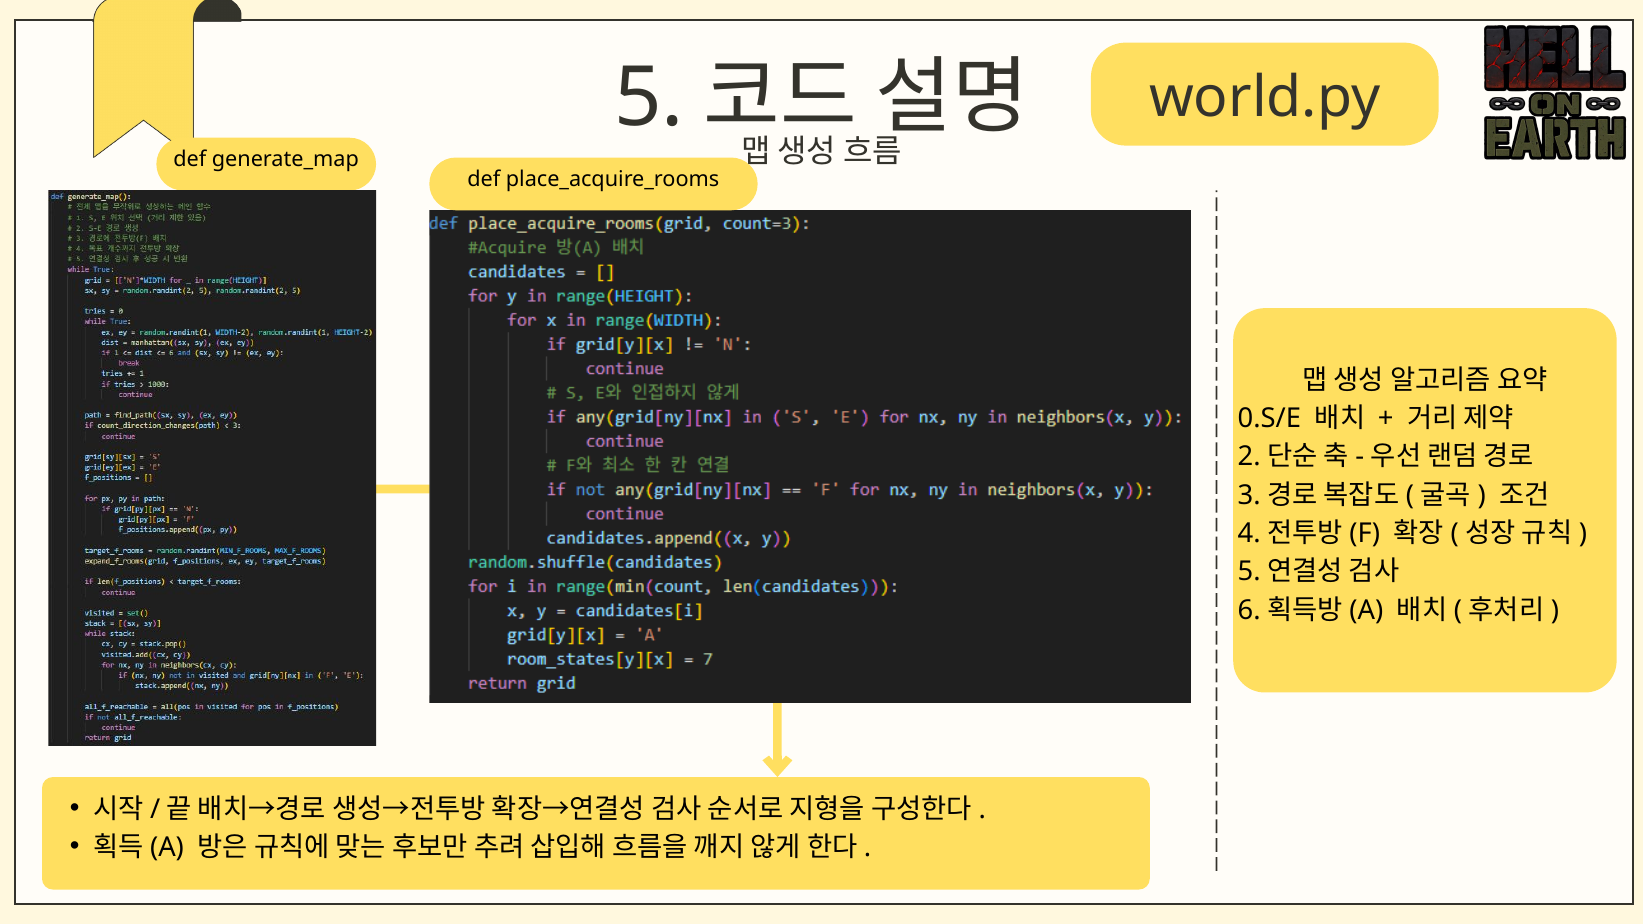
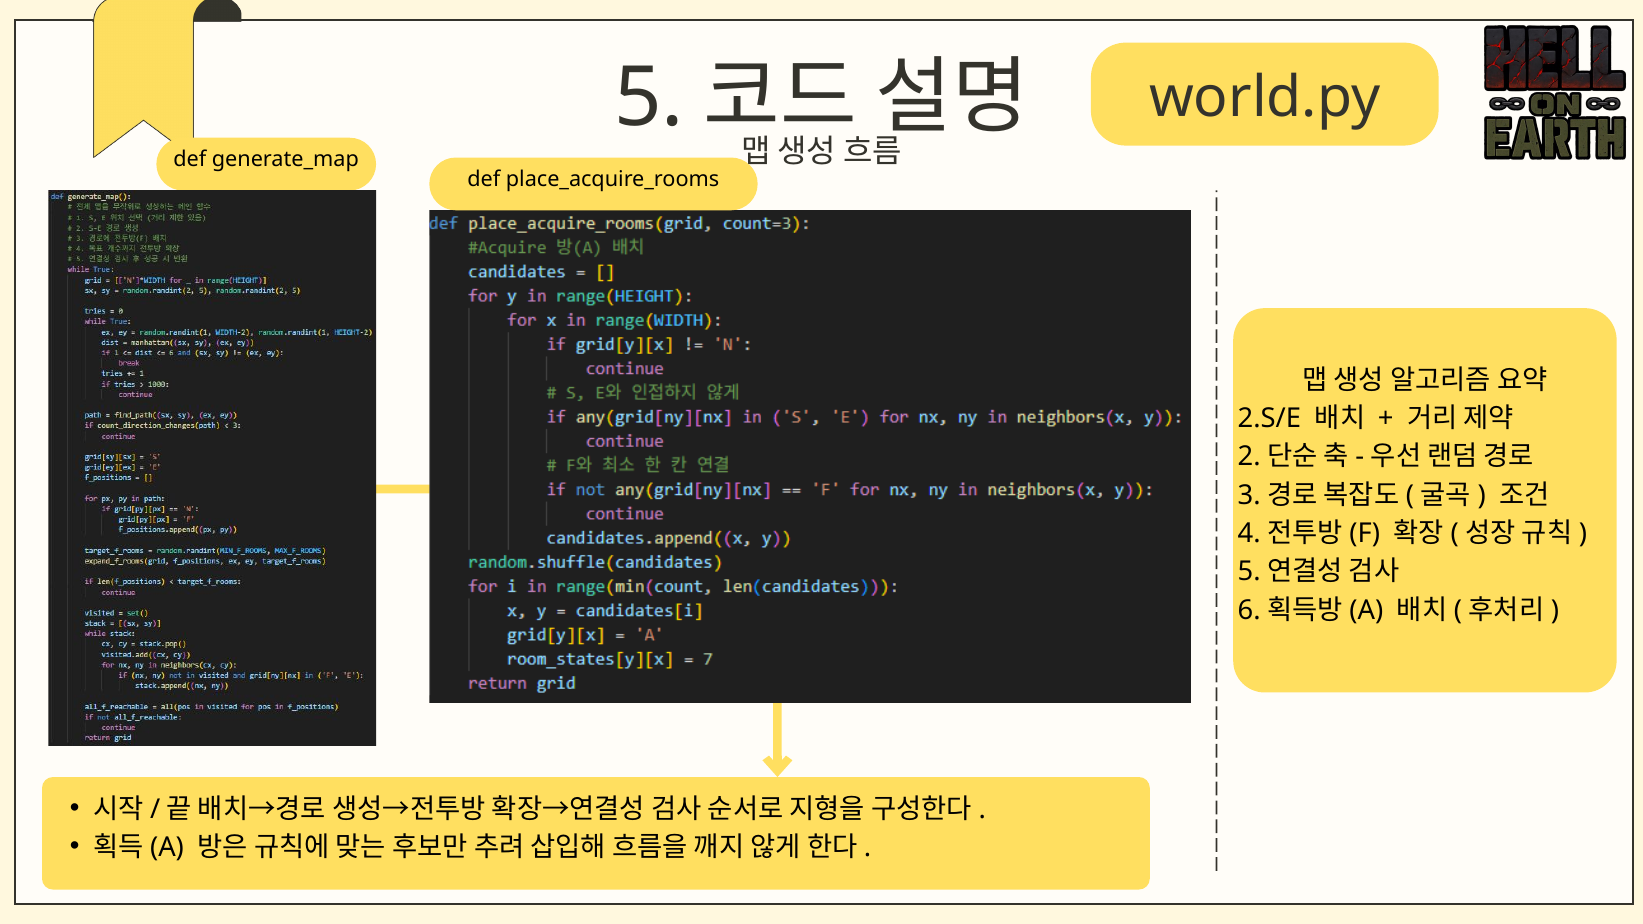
0.S/E: 0.S/E -> 2.S/E
